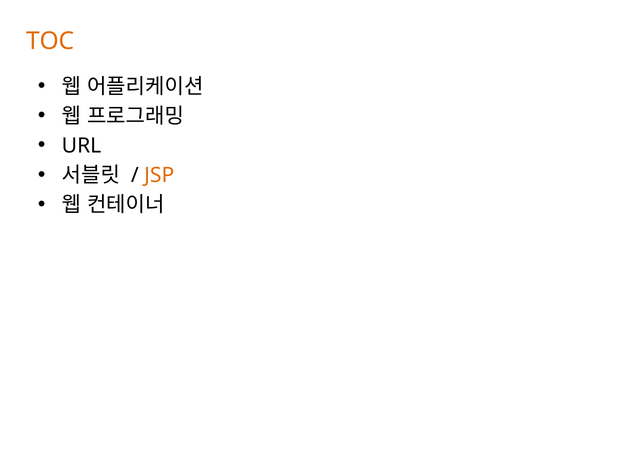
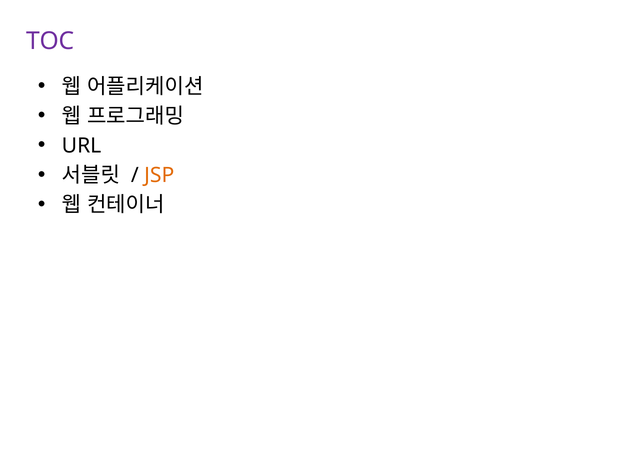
TOC colour: orange -> purple
